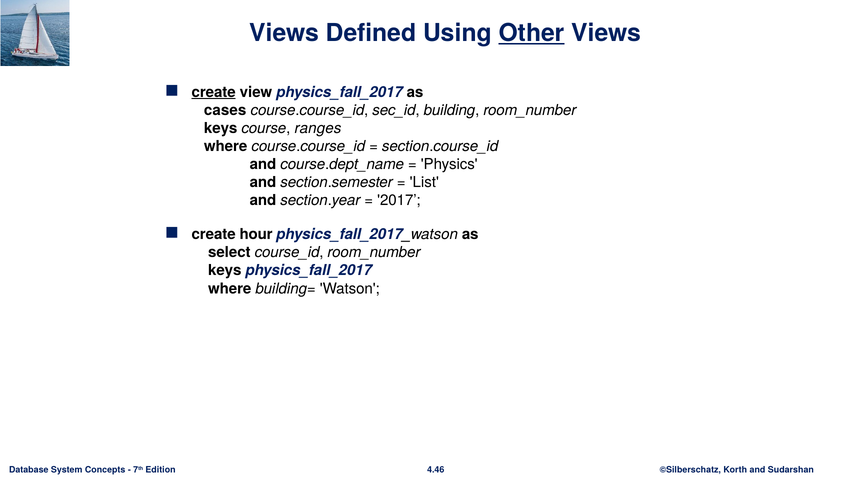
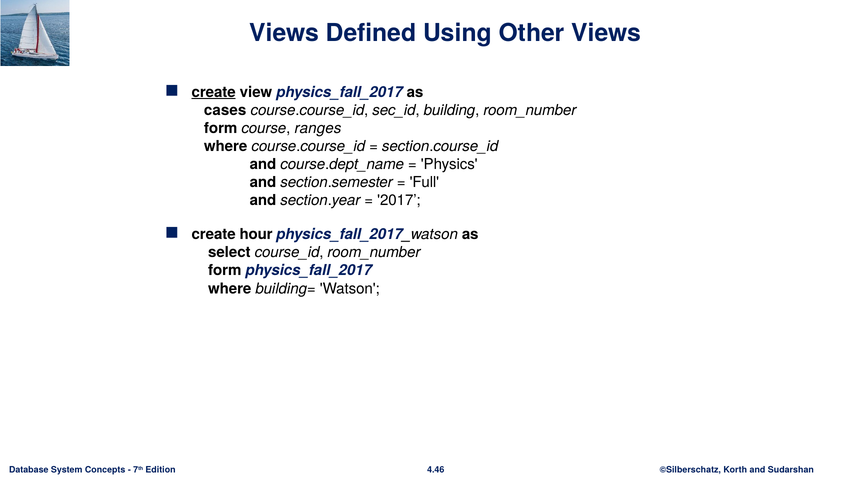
Other underline: present -> none
keys at (221, 128): keys -> form
List: List -> Full
keys at (225, 270): keys -> form
